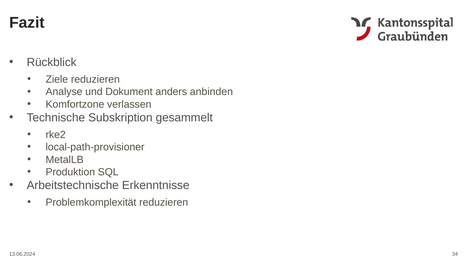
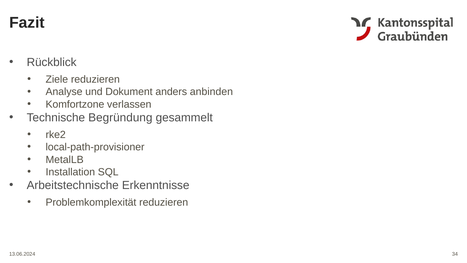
Subskription: Subskription -> Begründung
Produktion: Produktion -> Installation
